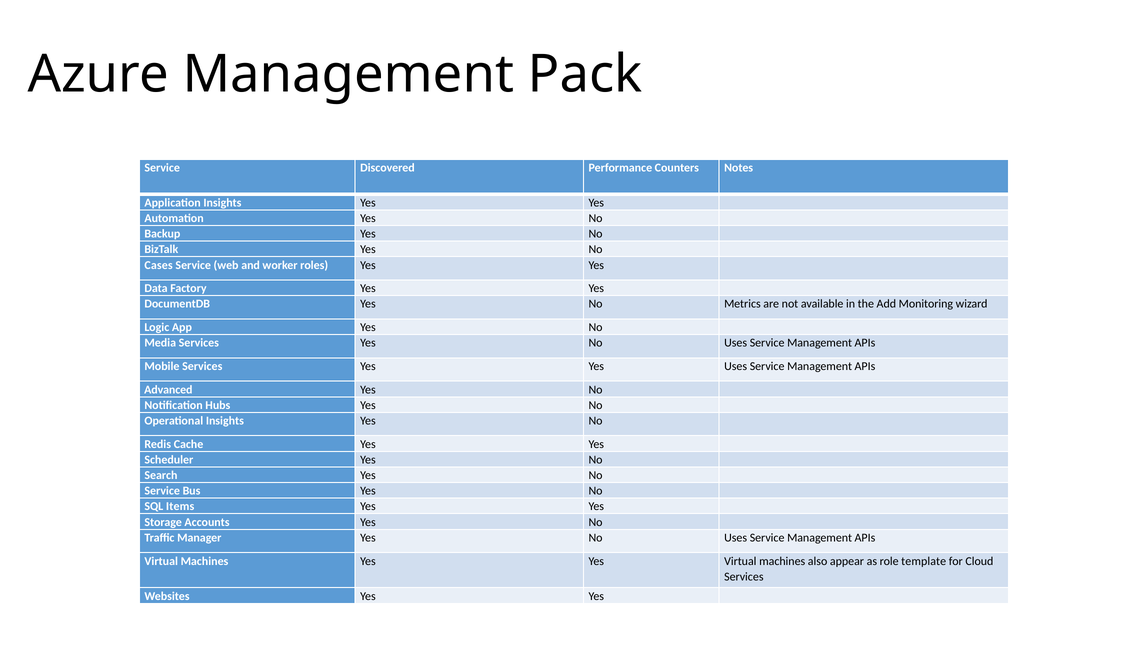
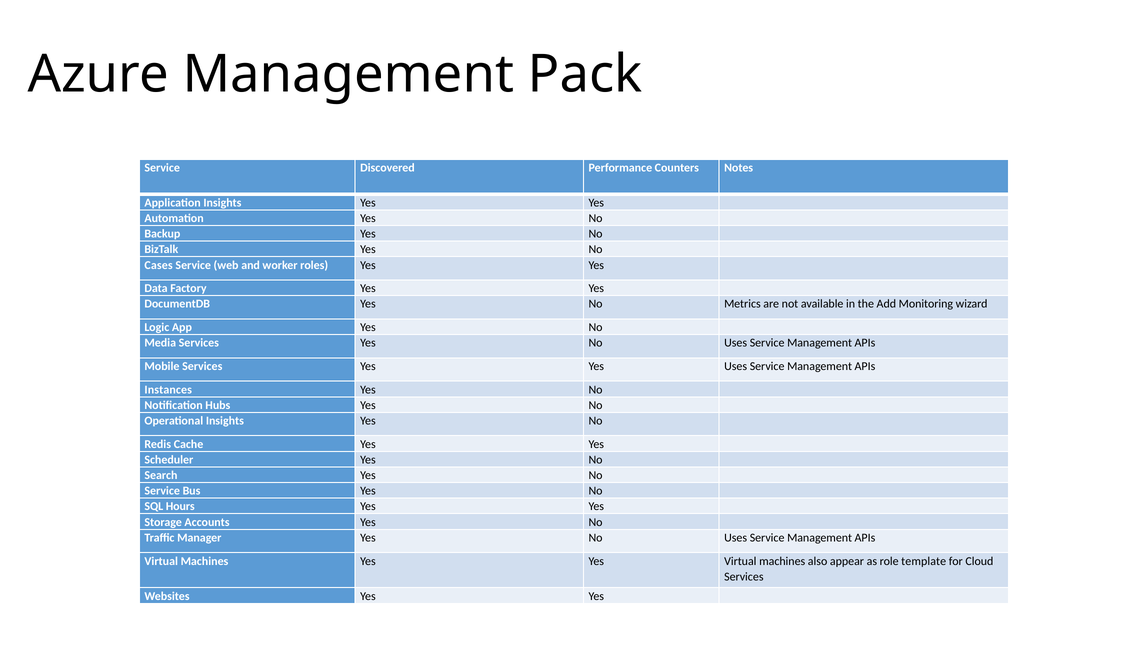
Advanced: Advanced -> Instances
Items: Items -> Hours
